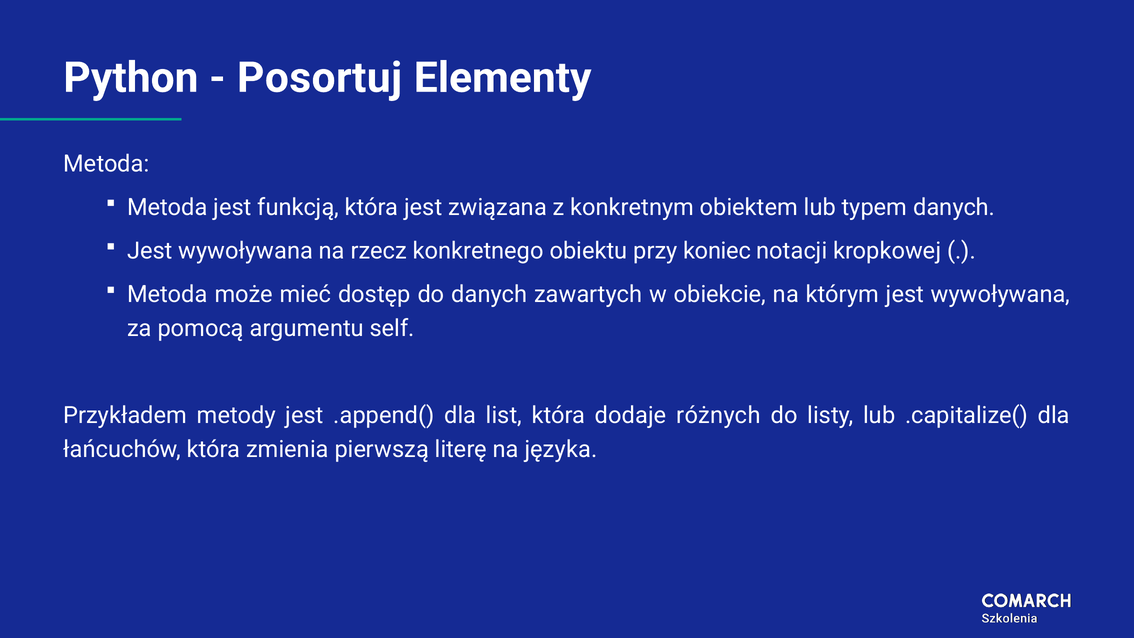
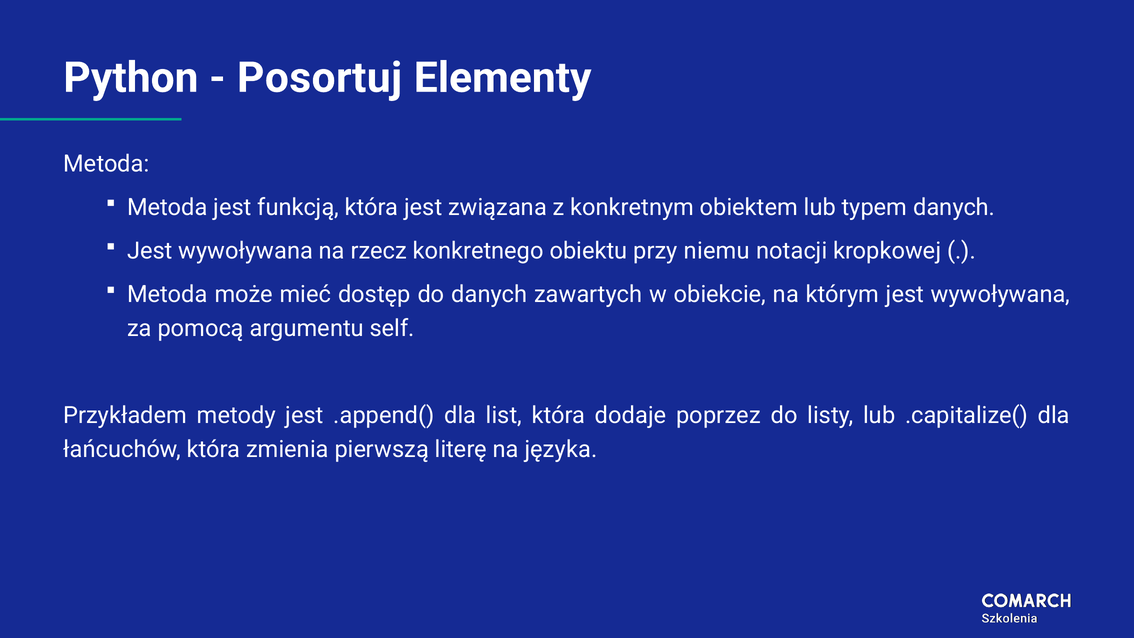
koniec: koniec -> niemu
różnych: różnych -> poprzez
